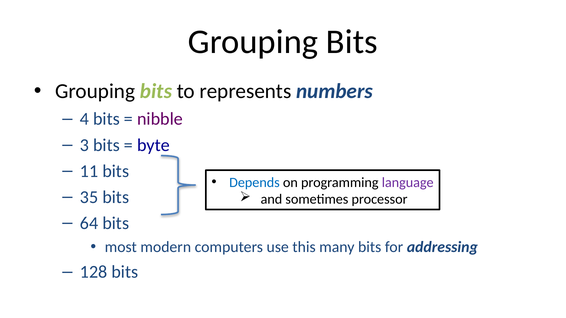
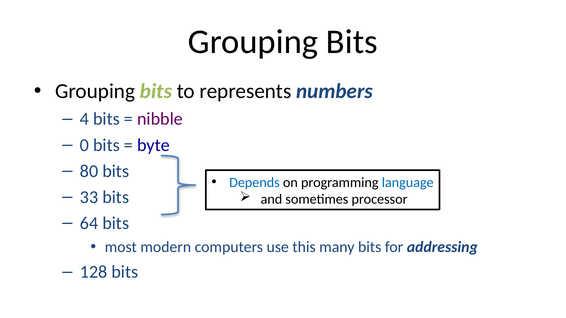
3: 3 -> 0
11: 11 -> 80
language colour: purple -> blue
35: 35 -> 33
